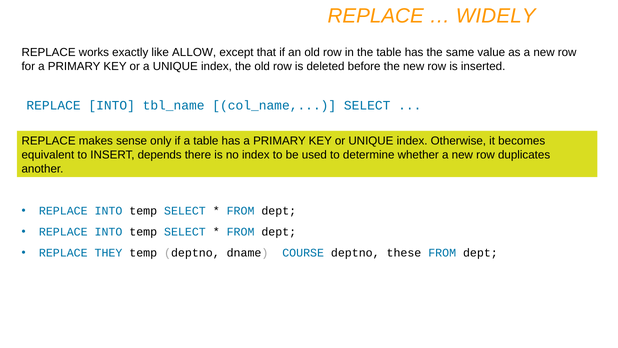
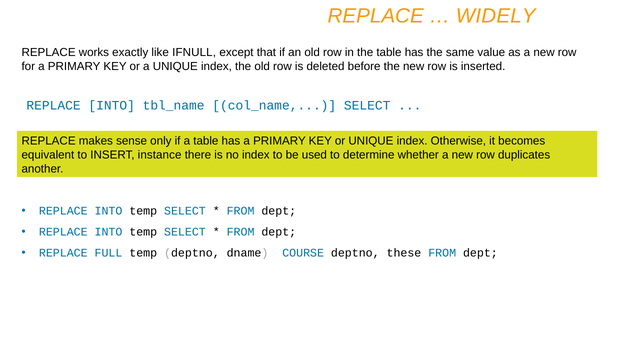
ALLOW: ALLOW -> IFNULL
depends: depends -> instance
THEY: THEY -> FULL
